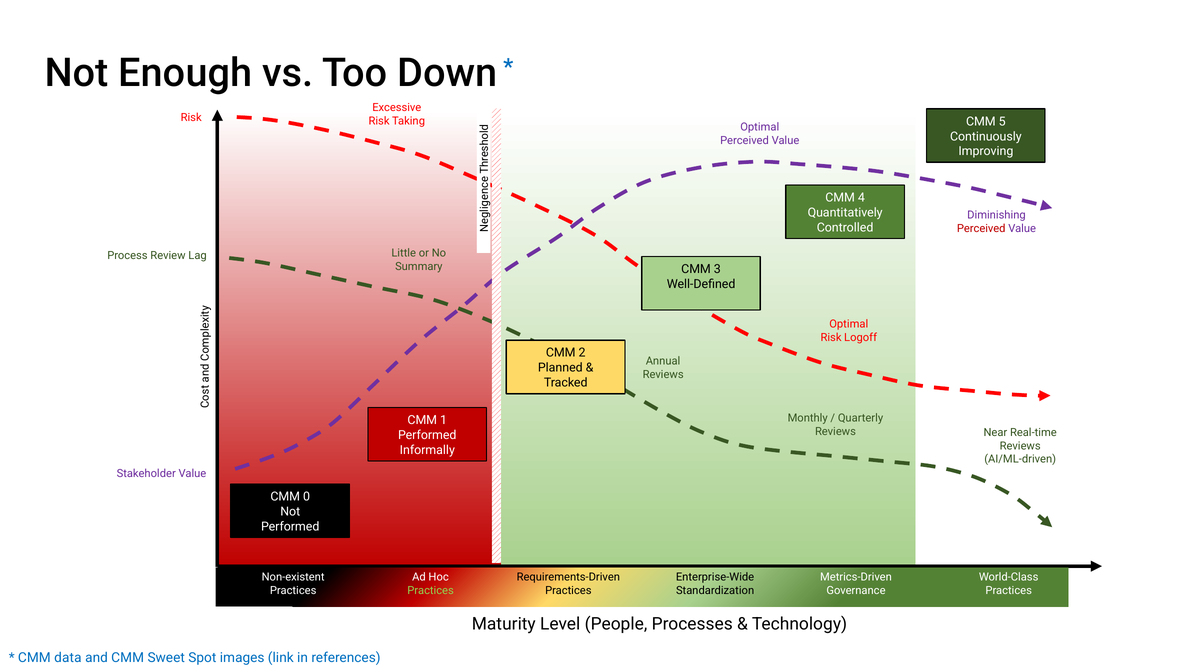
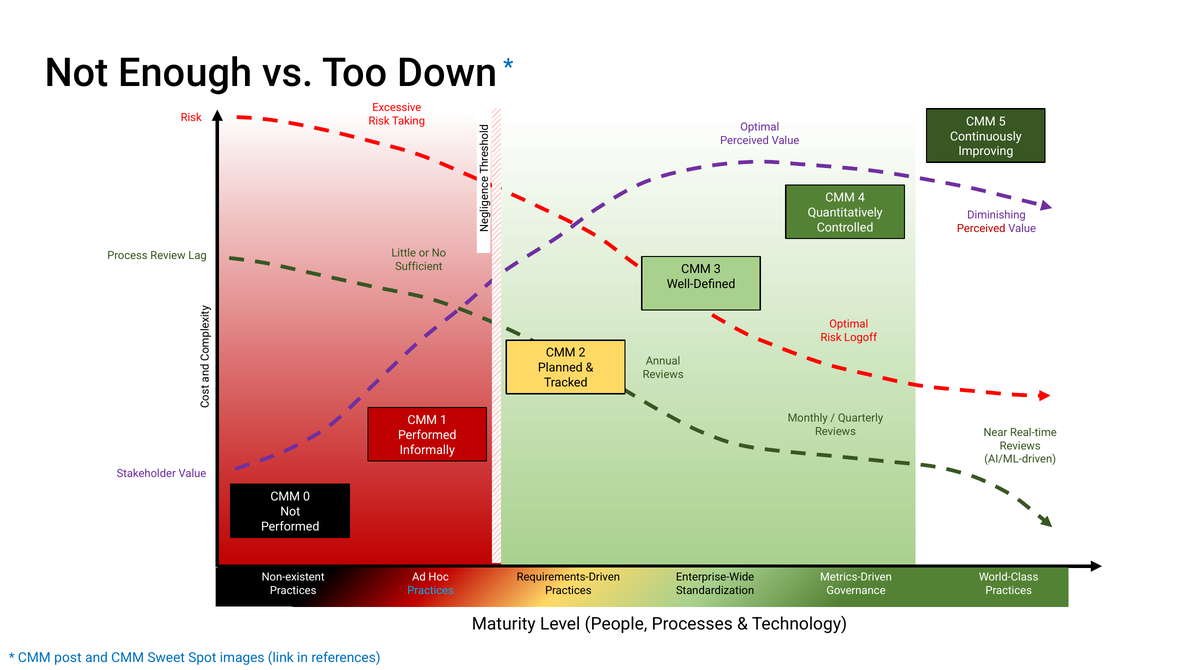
Summary: Summary -> Sufficient
Practices at (431, 591) colour: light green -> light blue
data: data -> post
